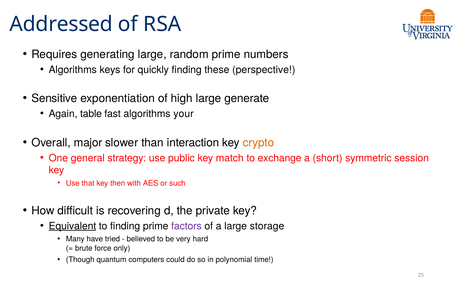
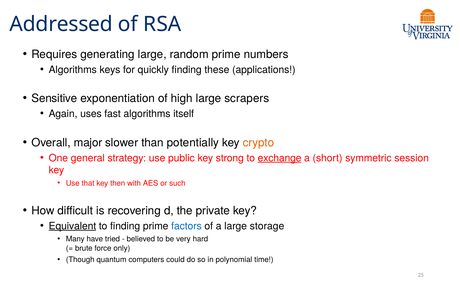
perspective: perspective -> applications
generate: generate -> scrapers
table: table -> uses
your: your -> itself
interaction: interaction -> potentially
match: match -> strong
exchange underline: none -> present
factors colour: purple -> blue
